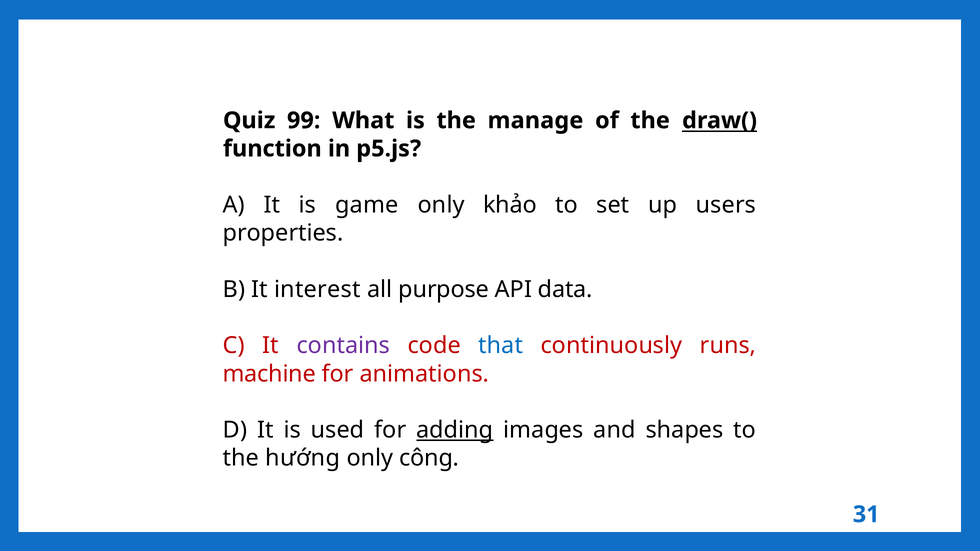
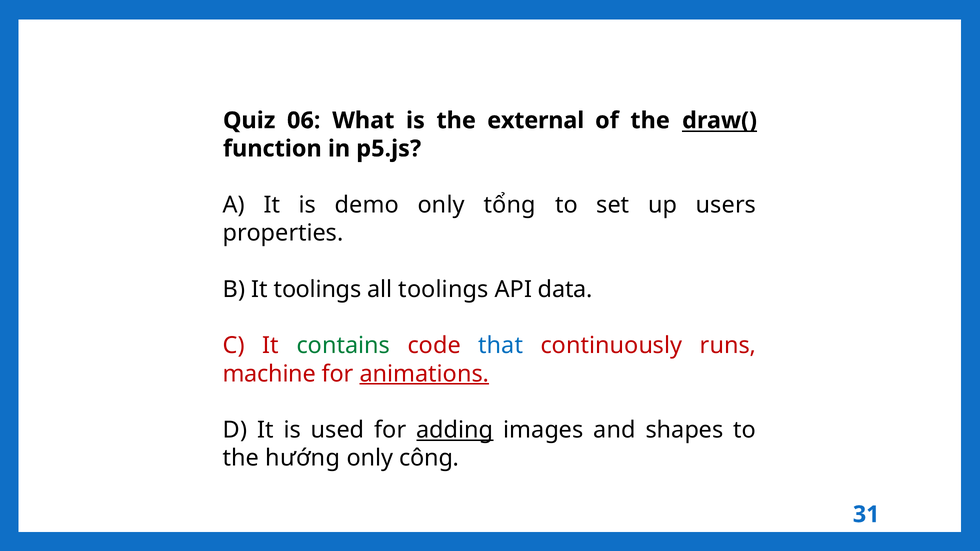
99: 99 -> 06
manage: manage -> external
game: game -> demo
khảo: khảo -> tổng
It interest: interest -> toolings
all purpose: purpose -> toolings
contains colour: purple -> green
animations underline: none -> present
